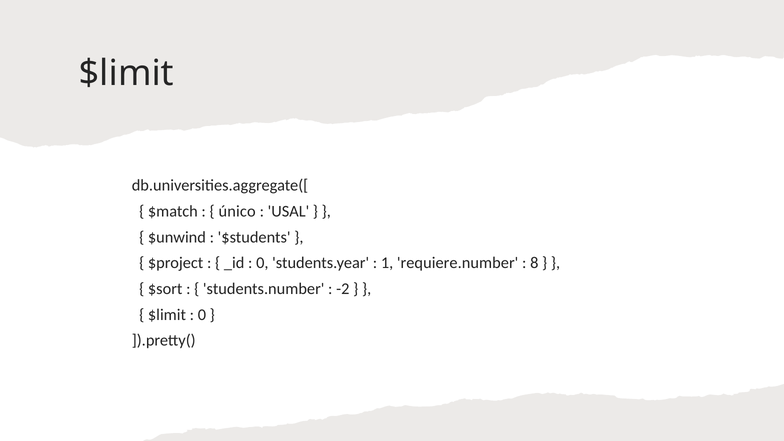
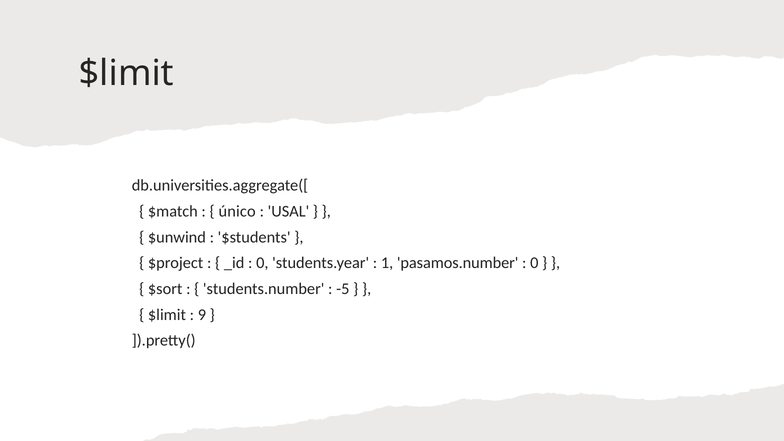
requiere.number: requiere.number -> pasamos.number
8 at (534, 263): 8 -> 0
-2: -2 -> -5
0 at (202, 315): 0 -> 9
